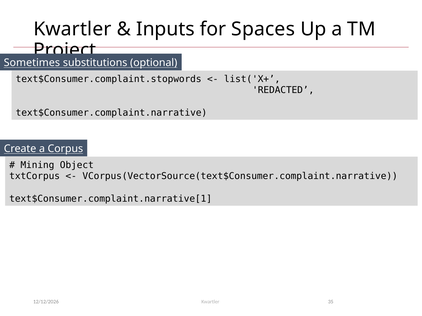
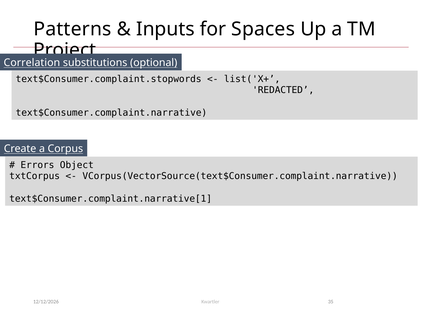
Kwartler at (72, 29): Kwartler -> Patterns
Sometimes: Sometimes -> Correlation
Mining: Mining -> Errors
